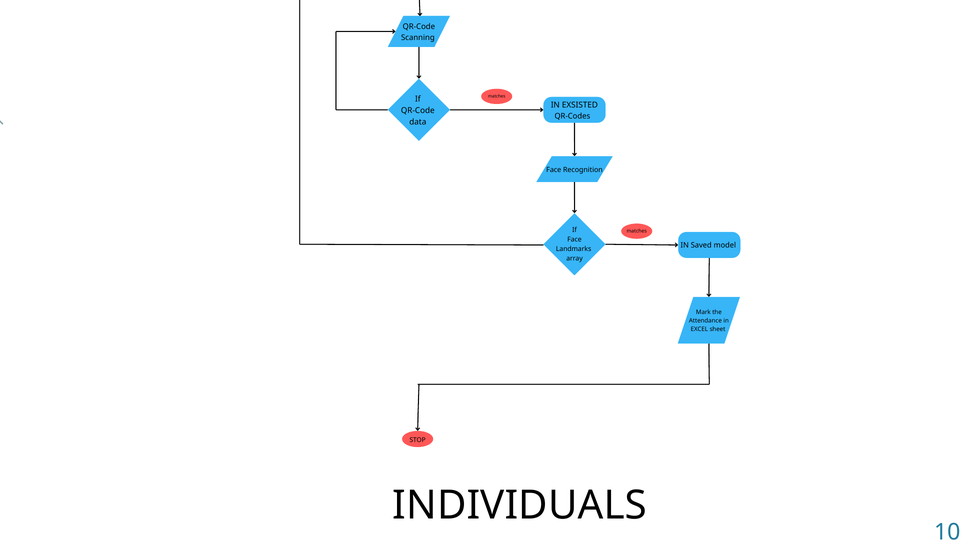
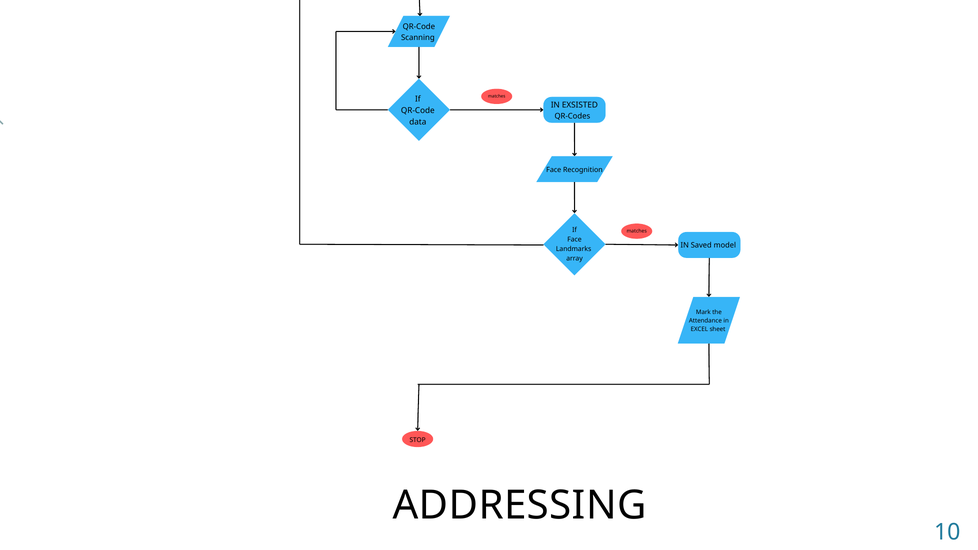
INDIVIDUALS: INDIVIDUALS -> ADDRESSING
